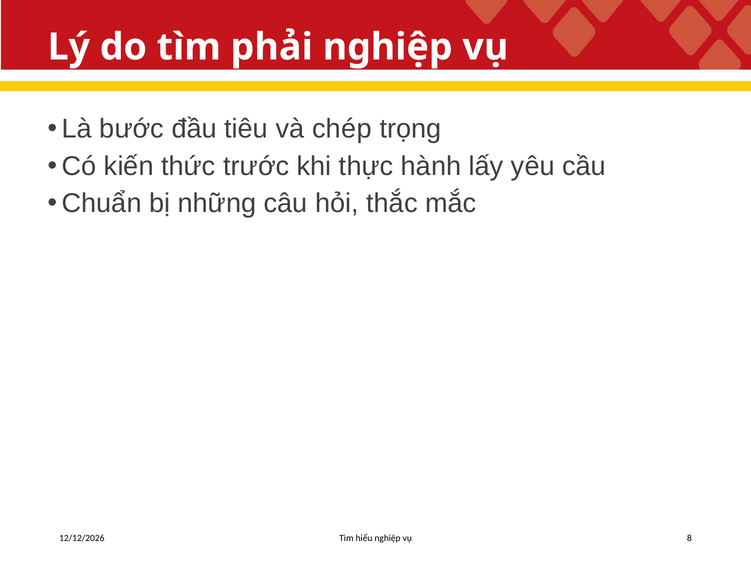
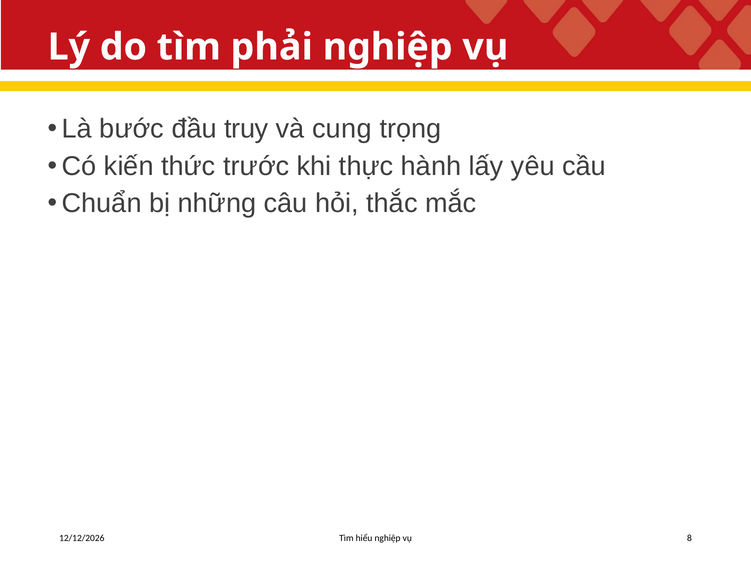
tiêu: tiêu -> truy
chép: chép -> cung
